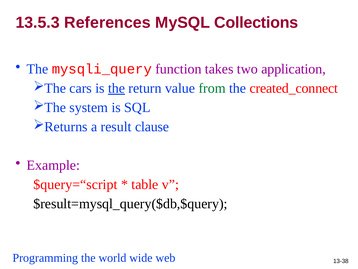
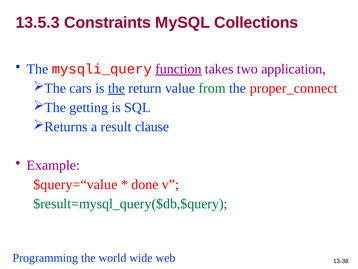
References: References -> Constraints
function underline: none -> present
created_connect: created_connect -> proper_connect
system: system -> getting
$query=“script: $query=“script -> $query=“value
table: table -> done
$result=mysql_query($db,$query colour: black -> green
